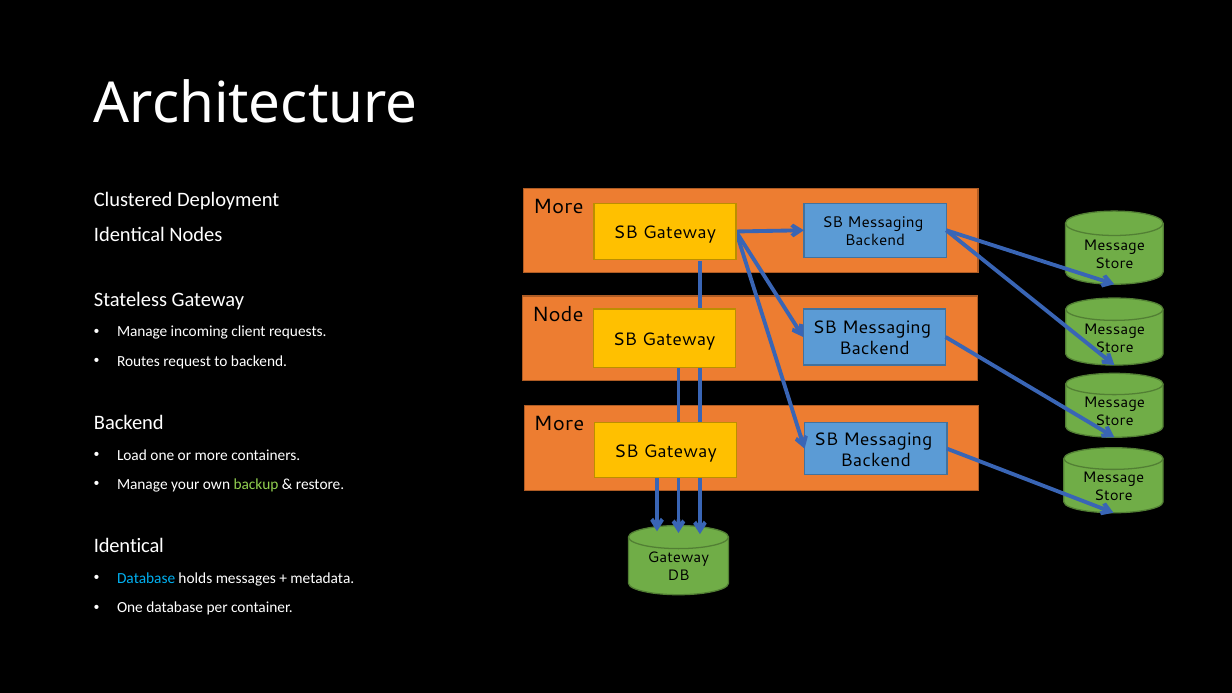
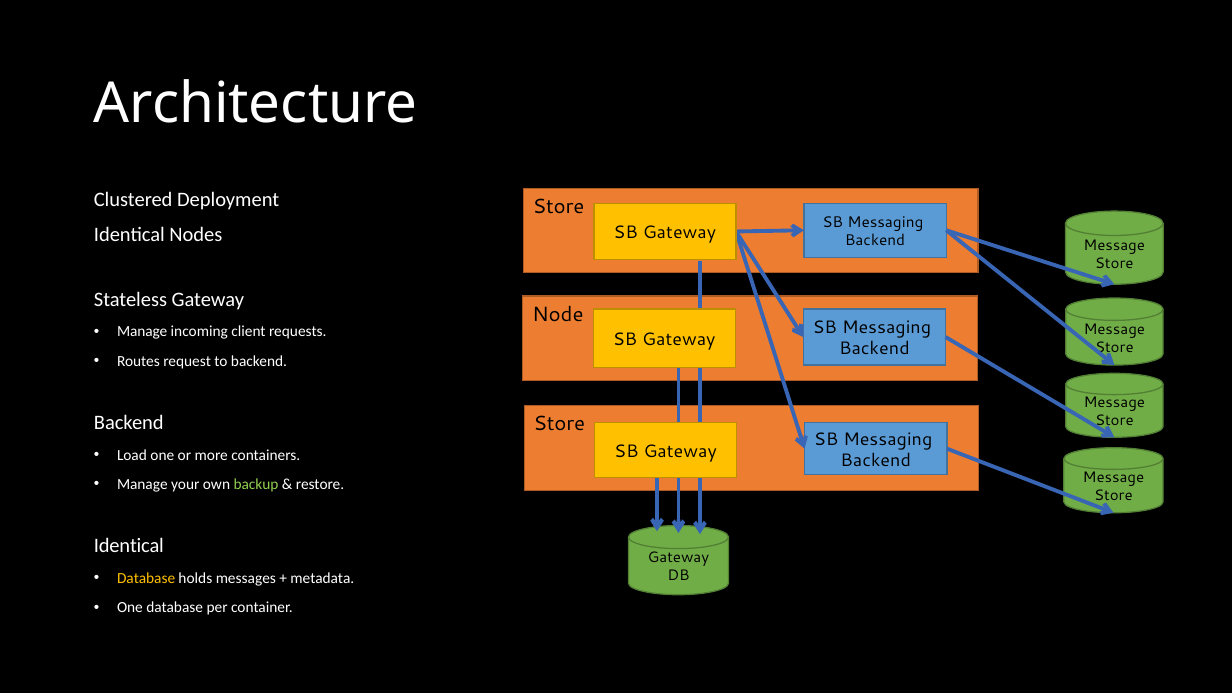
More at (558, 207): More -> Store
More at (559, 424): More -> Store
Database at (146, 578) colour: light blue -> yellow
